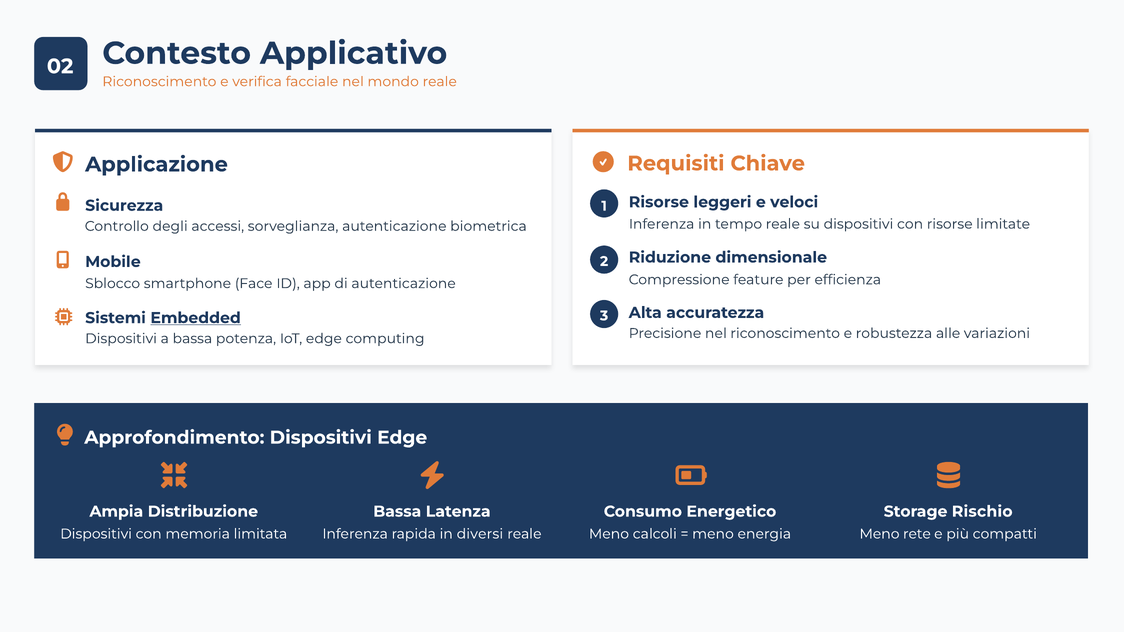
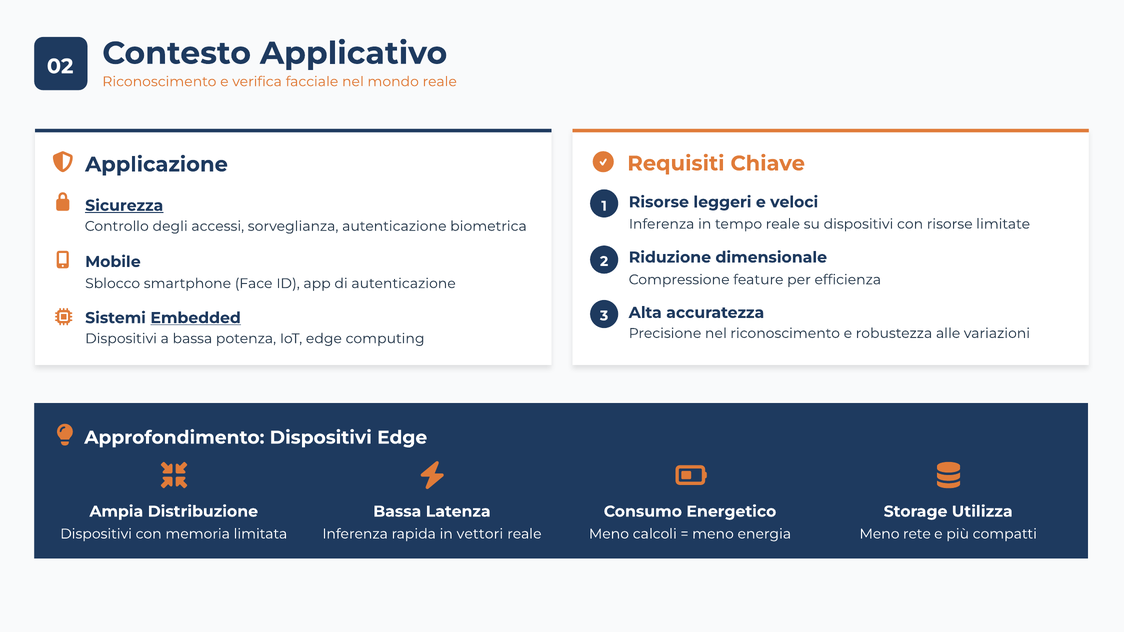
Sicurezza underline: none -> present
Rischio: Rischio -> Utilizza
diversi: diversi -> vettori
